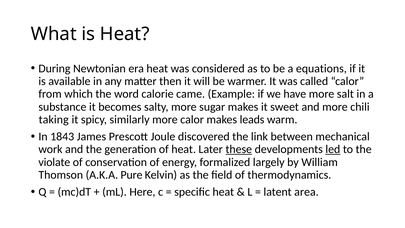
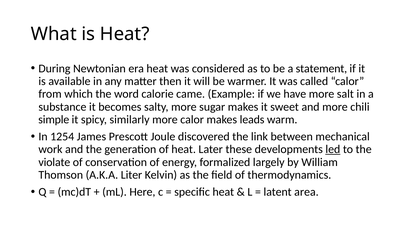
equations: equations -> statement
taking: taking -> simple
1843: 1843 -> 1254
these underline: present -> none
Pure: Pure -> Liter
